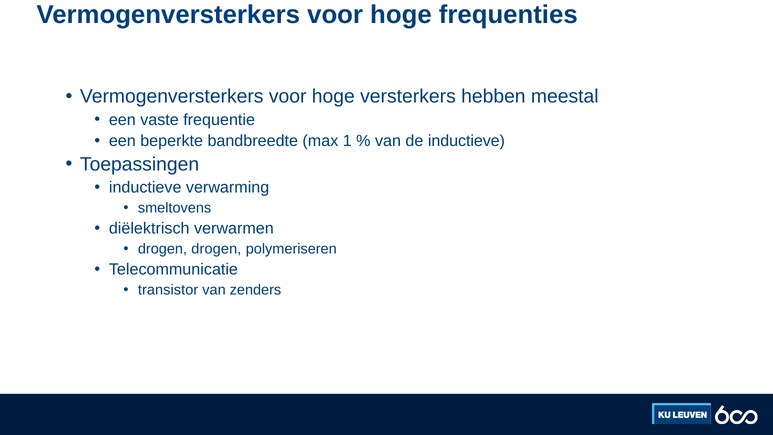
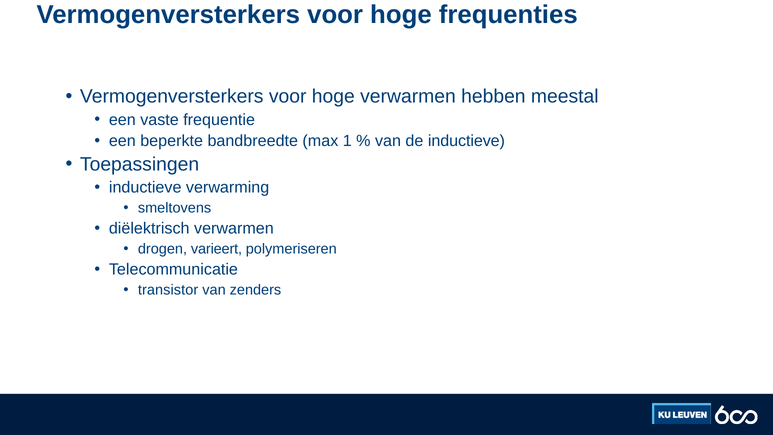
hoge versterkers: versterkers -> verwarmen
drogen drogen: drogen -> varieert
